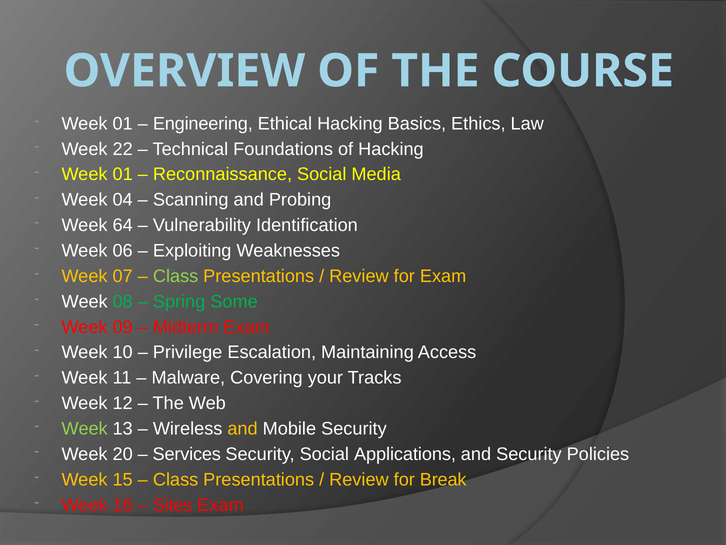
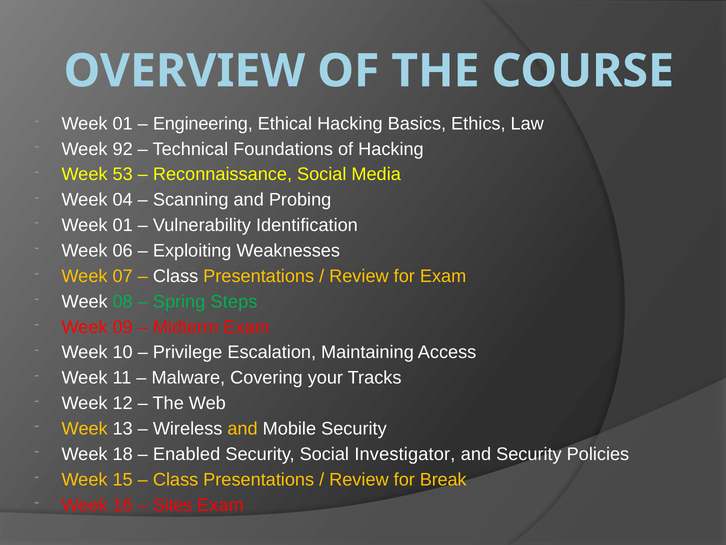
22: 22 -> 92
01 at (123, 174): 01 -> 53
64 at (123, 225): 64 -> 01
Class at (176, 276) colour: light green -> white
Some: Some -> Steps
Week at (85, 428) colour: light green -> yellow
20: 20 -> 18
Services: Services -> Enabled
Applications: Applications -> Investigator
